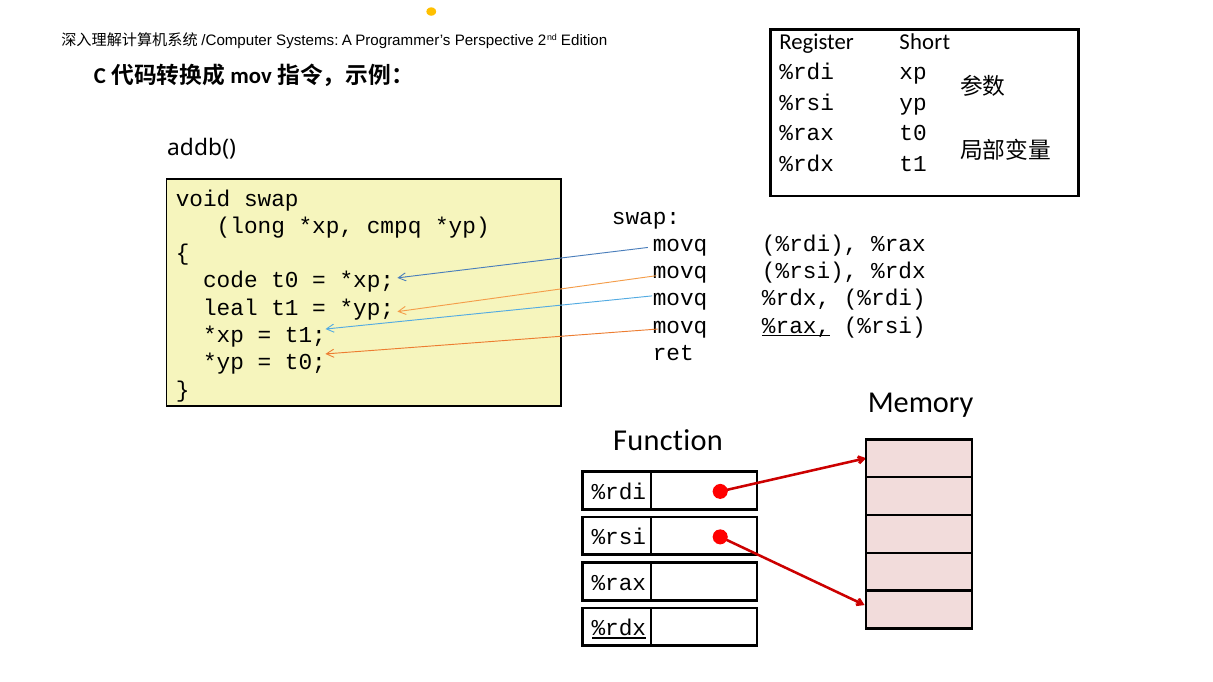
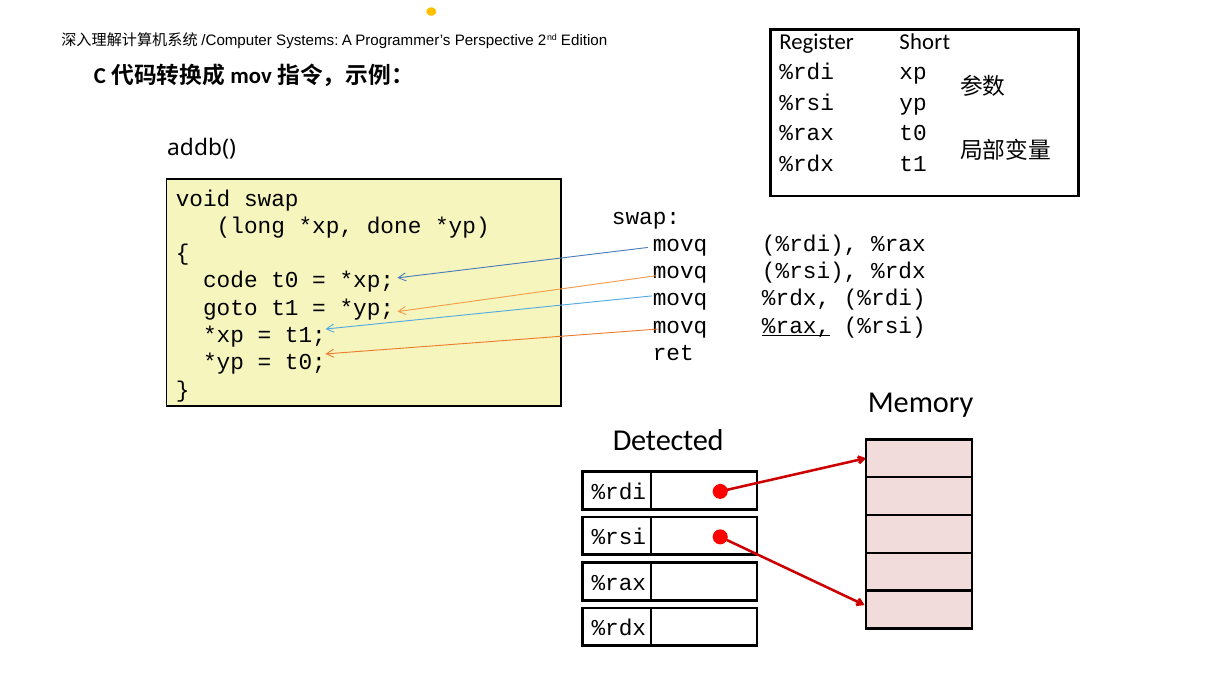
cmpq: cmpq -> done
leal: leal -> goto
Function: Function -> Detected
%rdx at (619, 629) underline: present -> none
